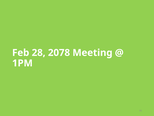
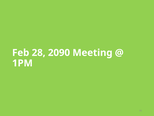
2078: 2078 -> 2090
